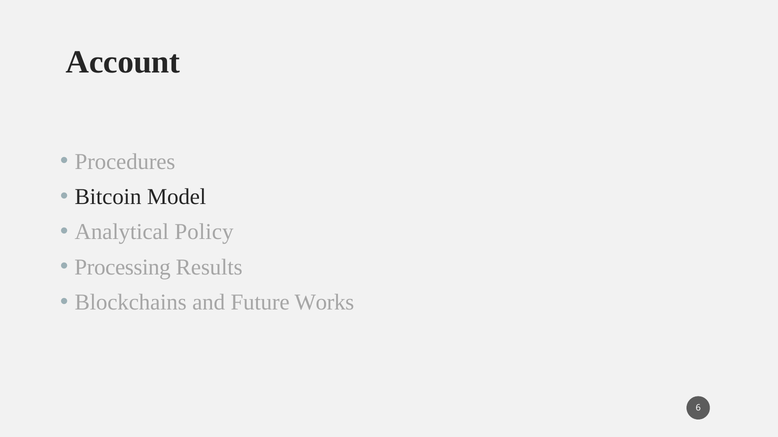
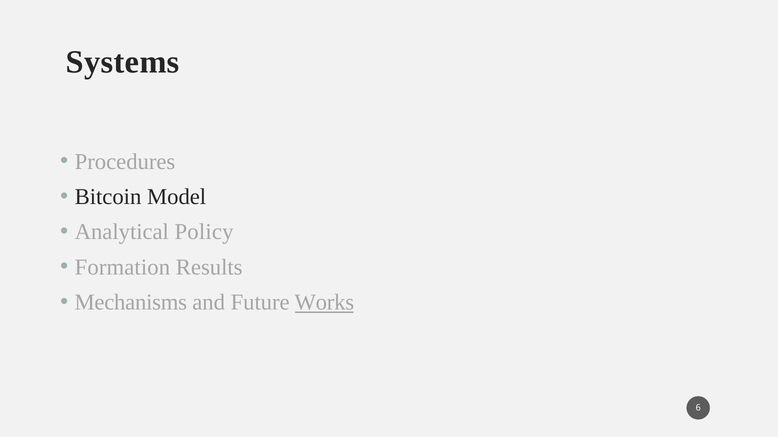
Account: Account -> Systems
Processing: Processing -> Formation
Blockchains: Blockchains -> Mechanisms
Works underline: none -> present
